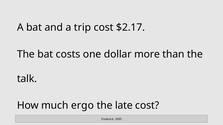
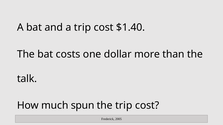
$2.17: $2.17 -> $1.40
ergo: ergo -> spun
the late: late -> trip
